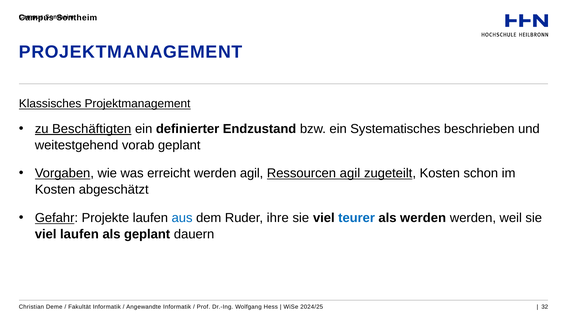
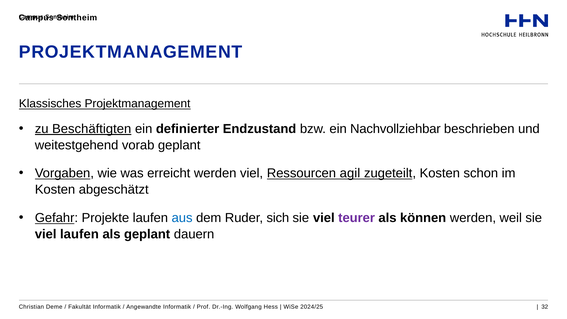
Systematisches: Systematisches -> Nachvollziehbar
werden agil: agil -> viel
ihre: ihre -> sich
teurer colour: blue -> purple
als werden: werden -> können
